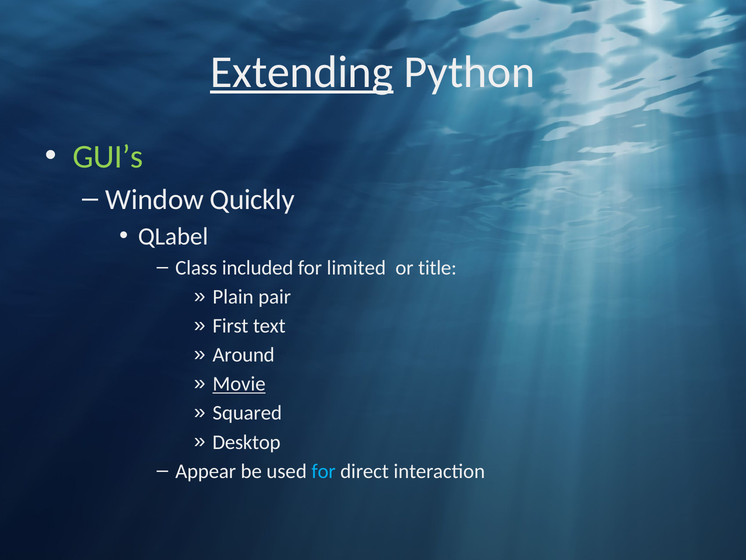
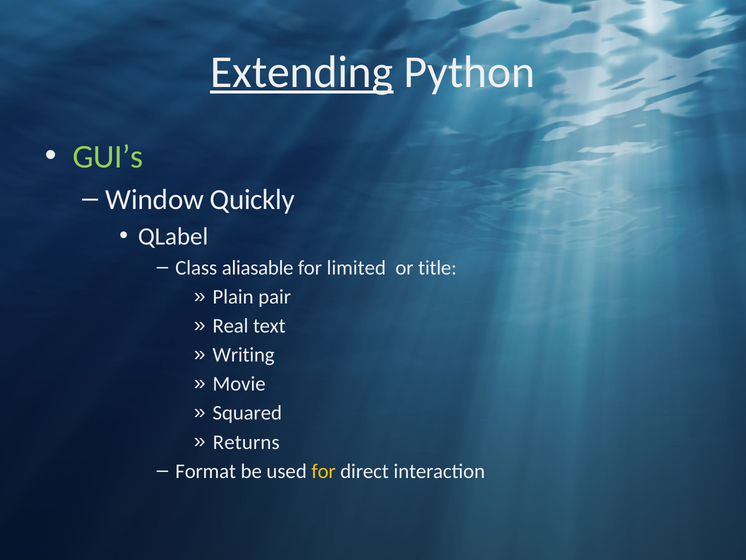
included: included -> aliasable
First: First -> Real
Around: Around -> Writing
Movie underline: present -> none
Desktop: Desktop -> Returns
Appear: Appear -> Format
for at (324, 471) colour: light blue -> yellow
